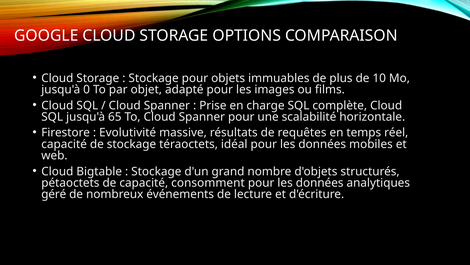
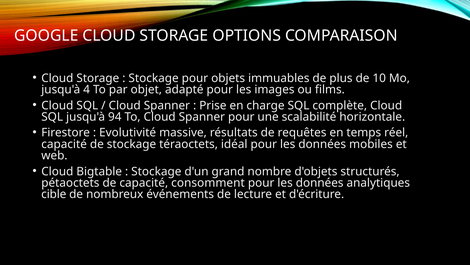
0: 0 -> 4
65: 65 -> 94
géré: géré -> cible
